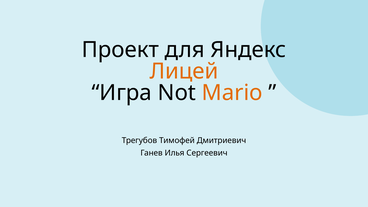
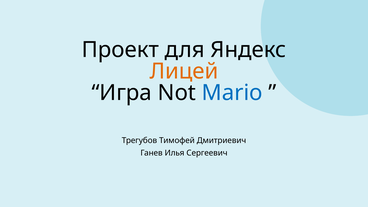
Mario colour: orange -> blue
